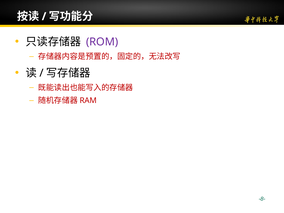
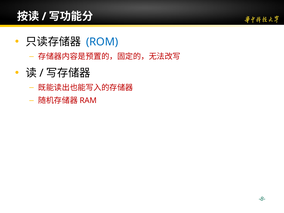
ROM colour: purple -> blue
